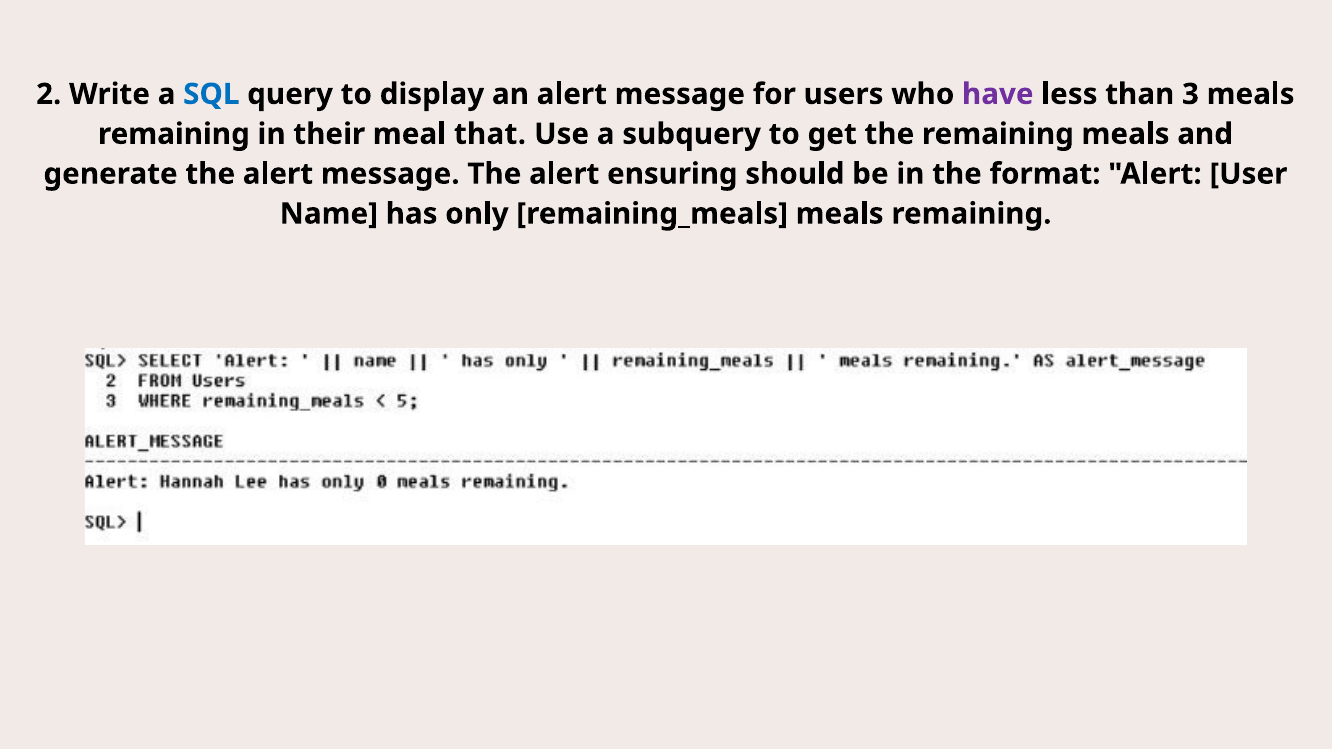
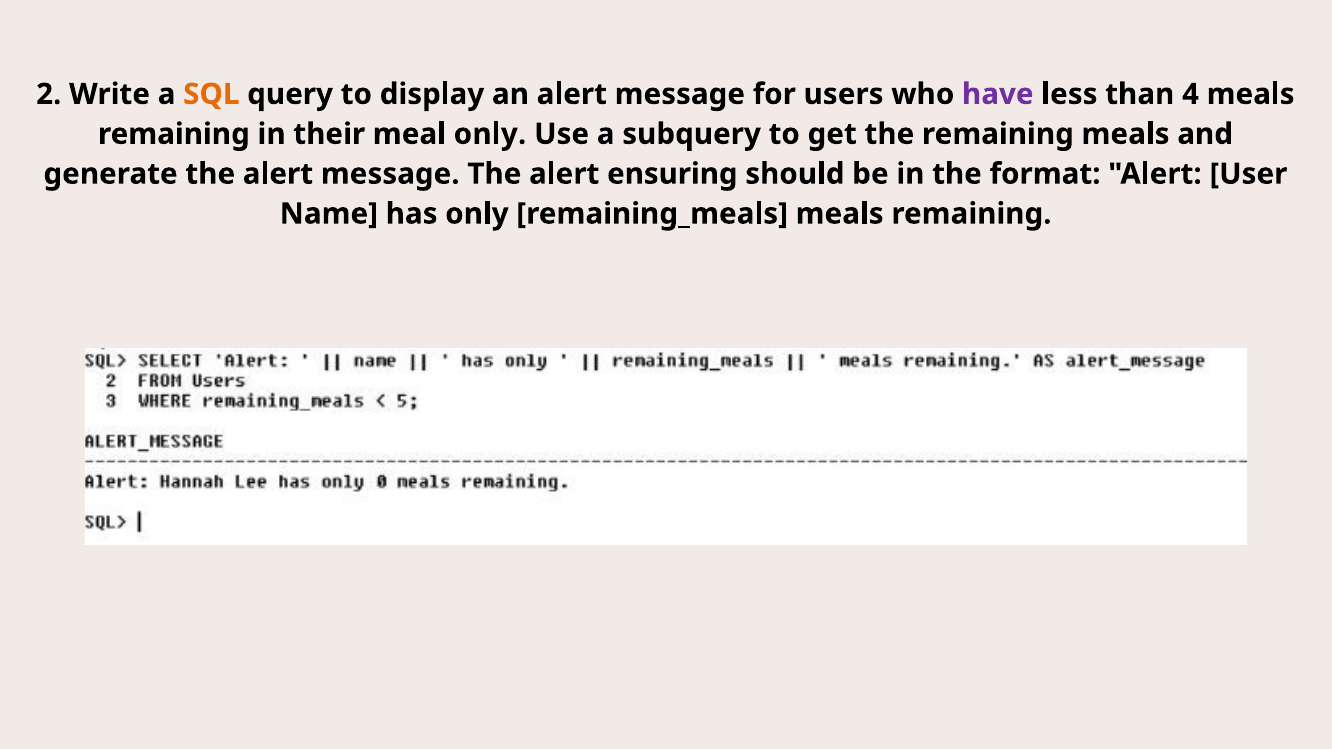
SQL colour: blue -> orange
3: 3 -> 4
meal that: that -> only
